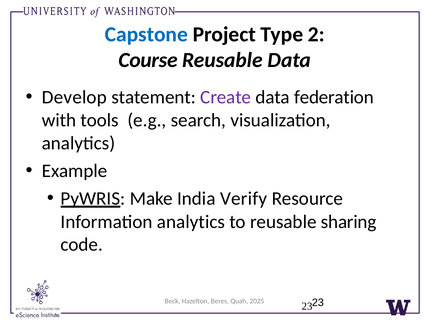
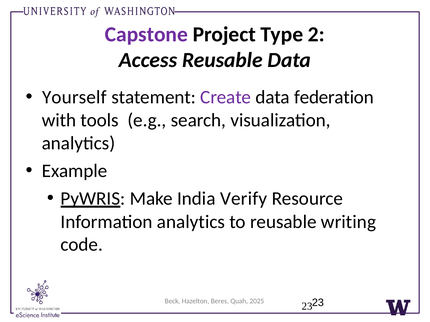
Capstone colour: blue -> purple
Course: Course -> Access
Develop: Develop -> Yourself
sharing: sharing -> writing
